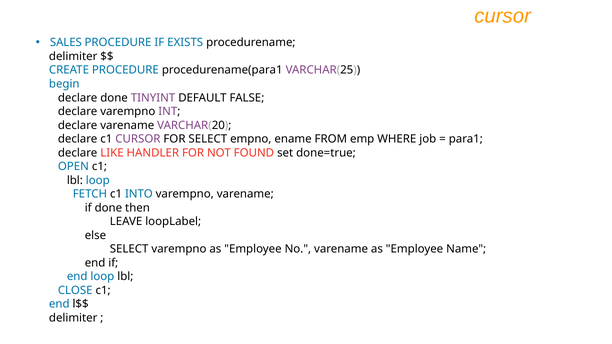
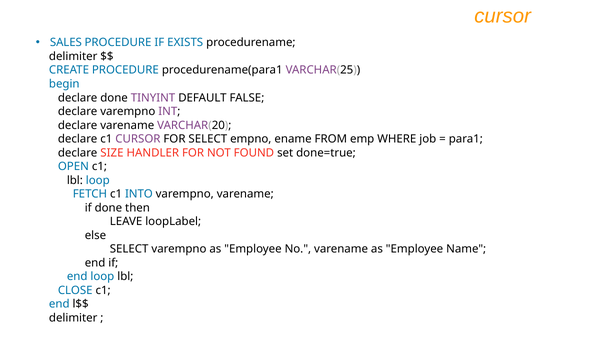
LIKE: LIKE -> SIZE
